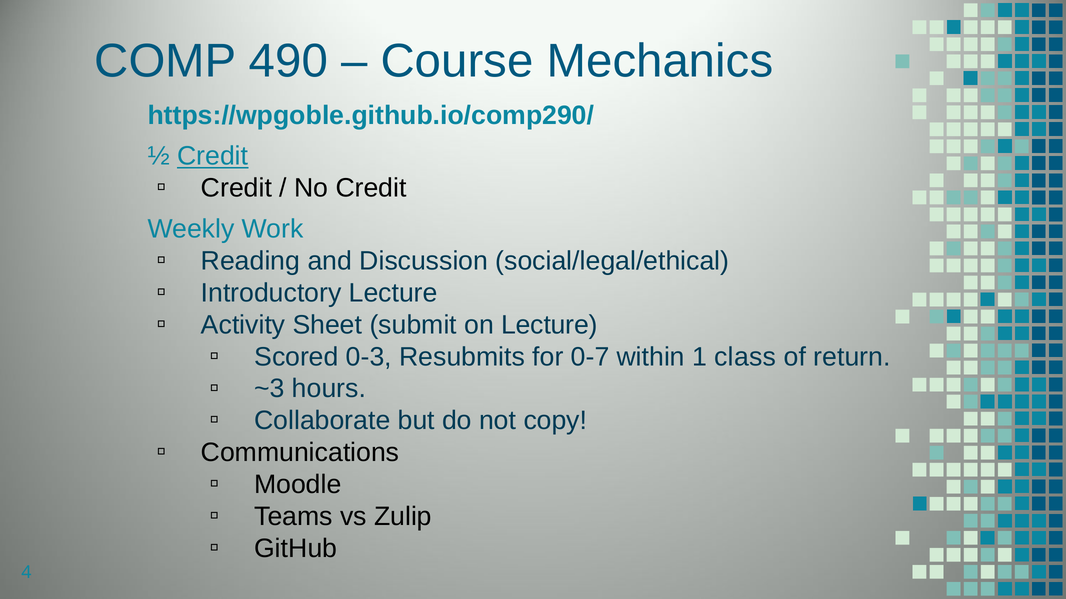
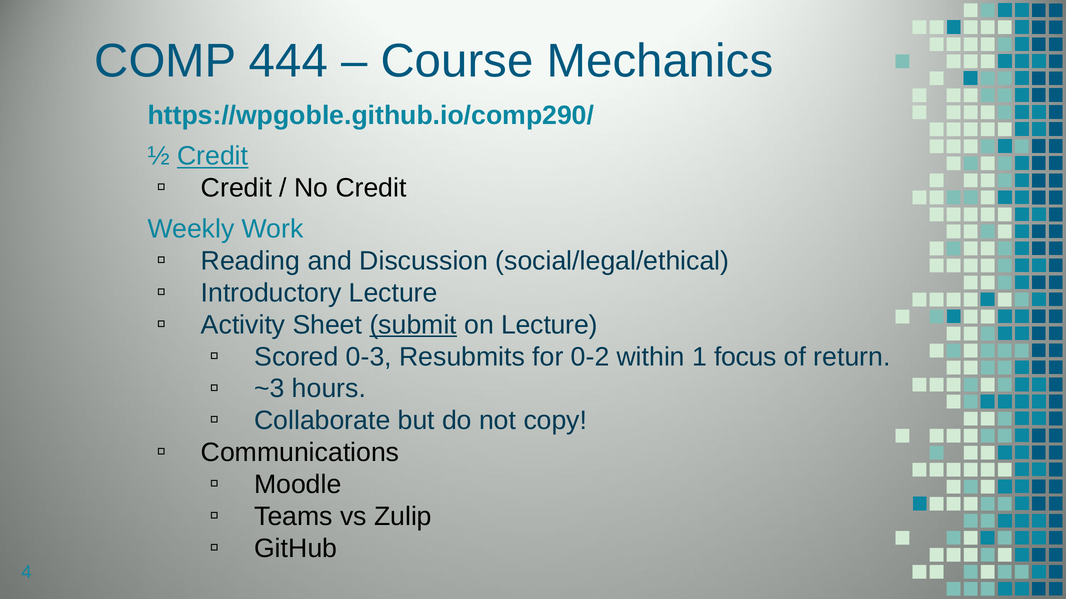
490: 490 -> 444
submit underline: none -> present
0-7: 0-7 -> 0-2
class: class -> focus
